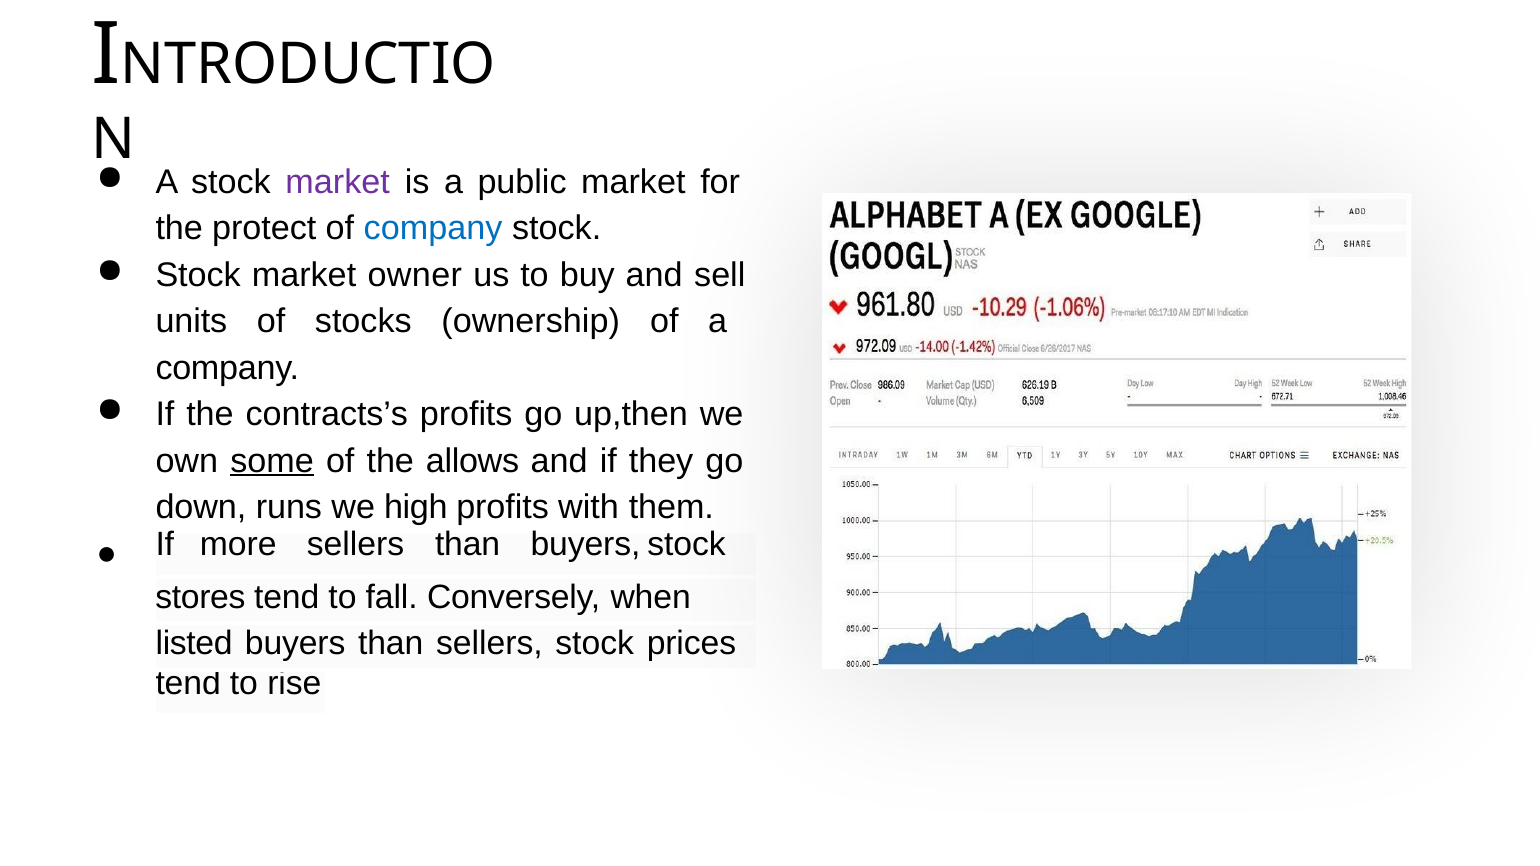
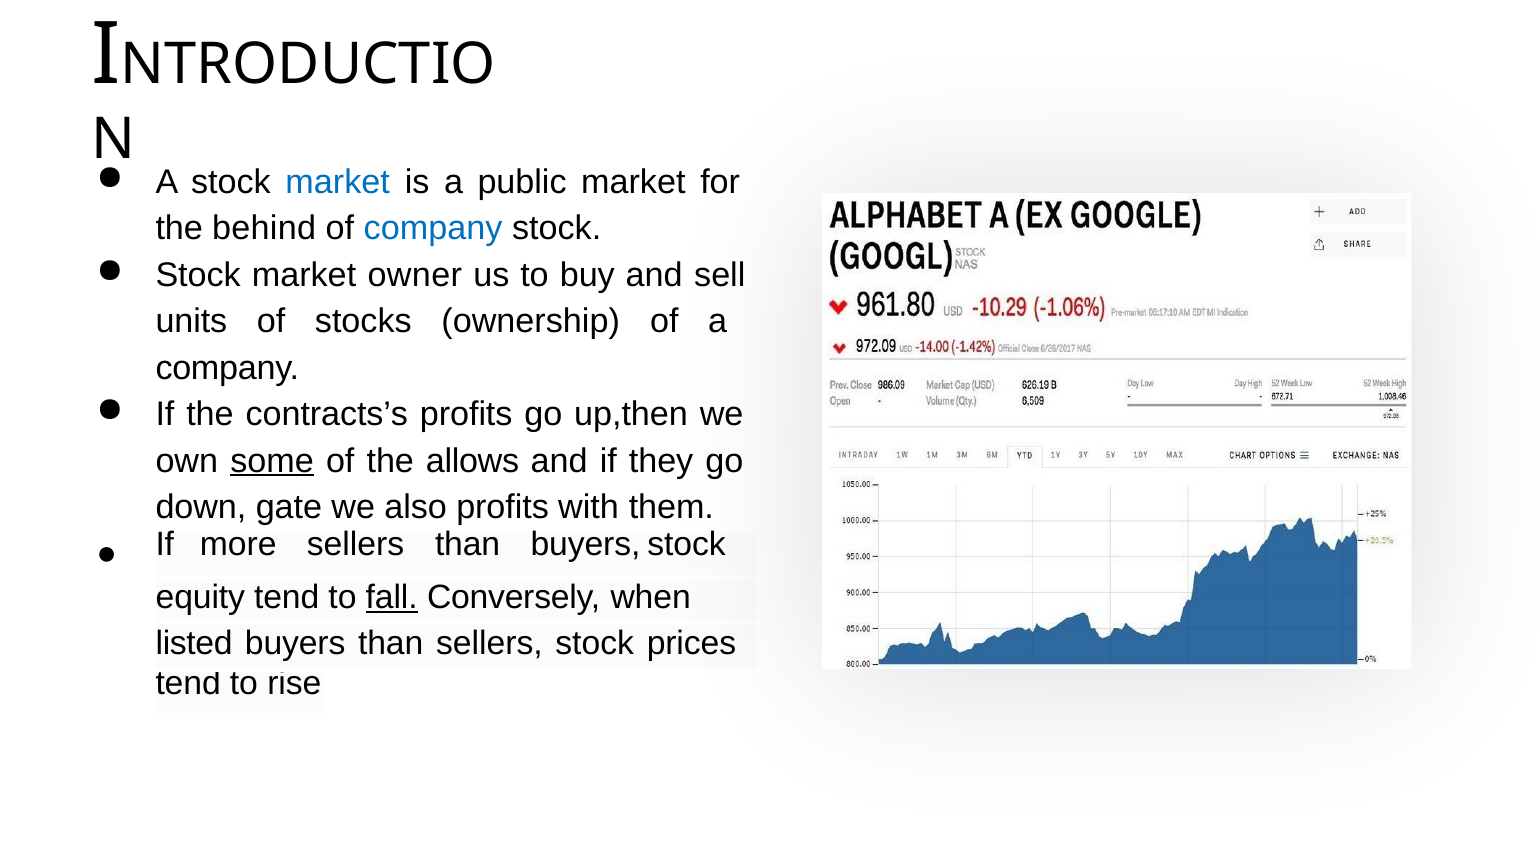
market at (338, 182) colour: purple -> blue
protect: protect -> behind
runs: runs -> gate
high: high -> also
stores: stores -> equity
fall underline: none -> present
